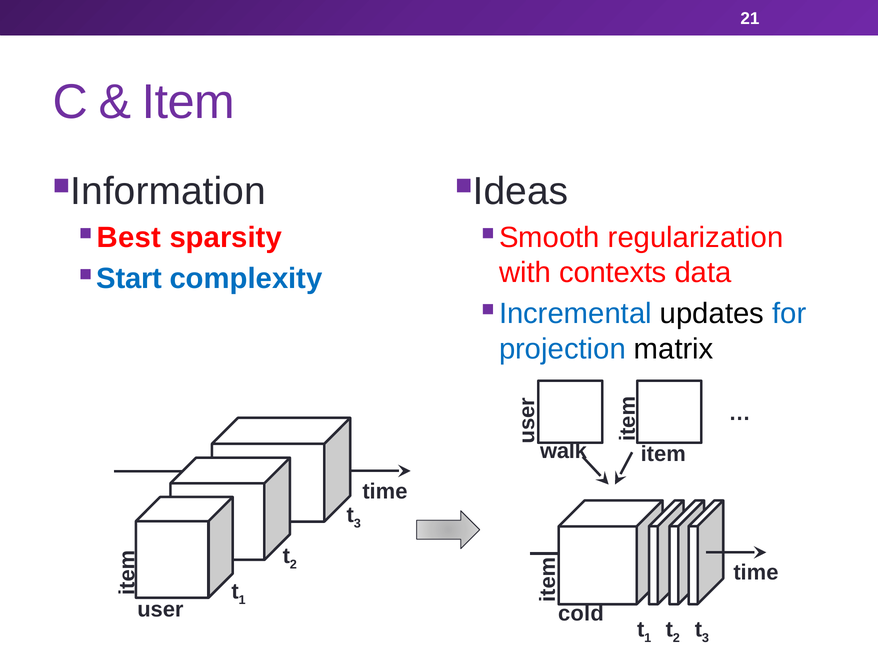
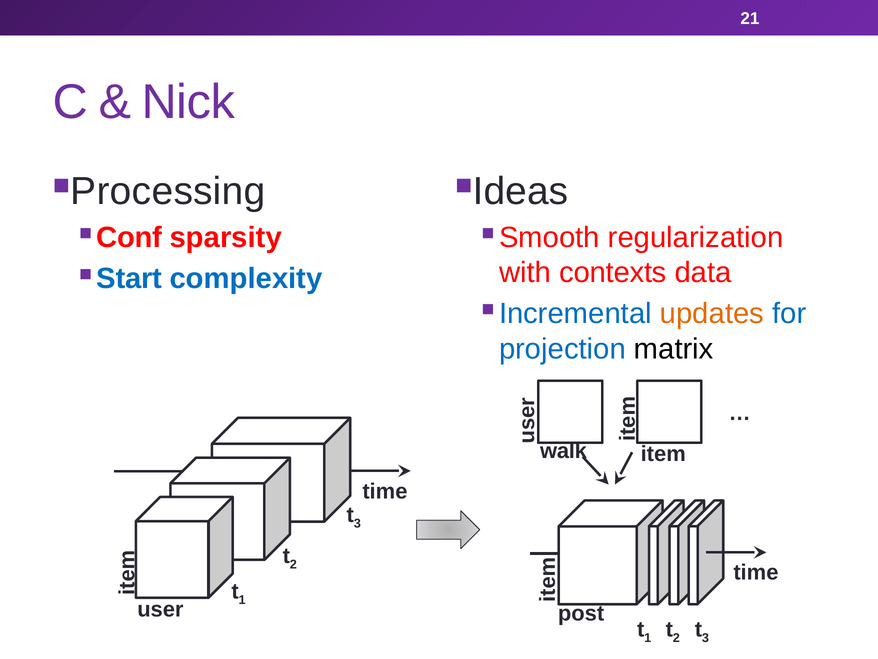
Item at (188, 102): Item -> Nick
Information: Information -> Processing
Best: Best -> Conf
updates colour: black -> orange
cold: cold -> post
